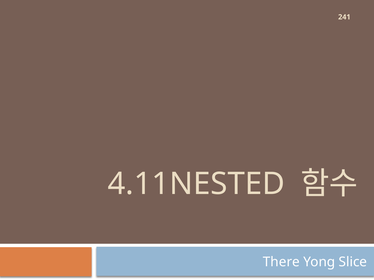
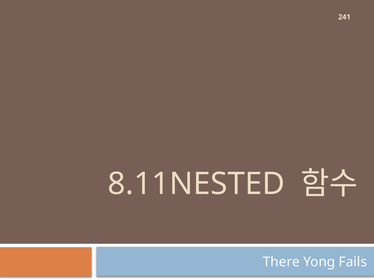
4.11NESTED: 4.11NESTED -> 8.11NESTED
Slice: Slice -> Fails
